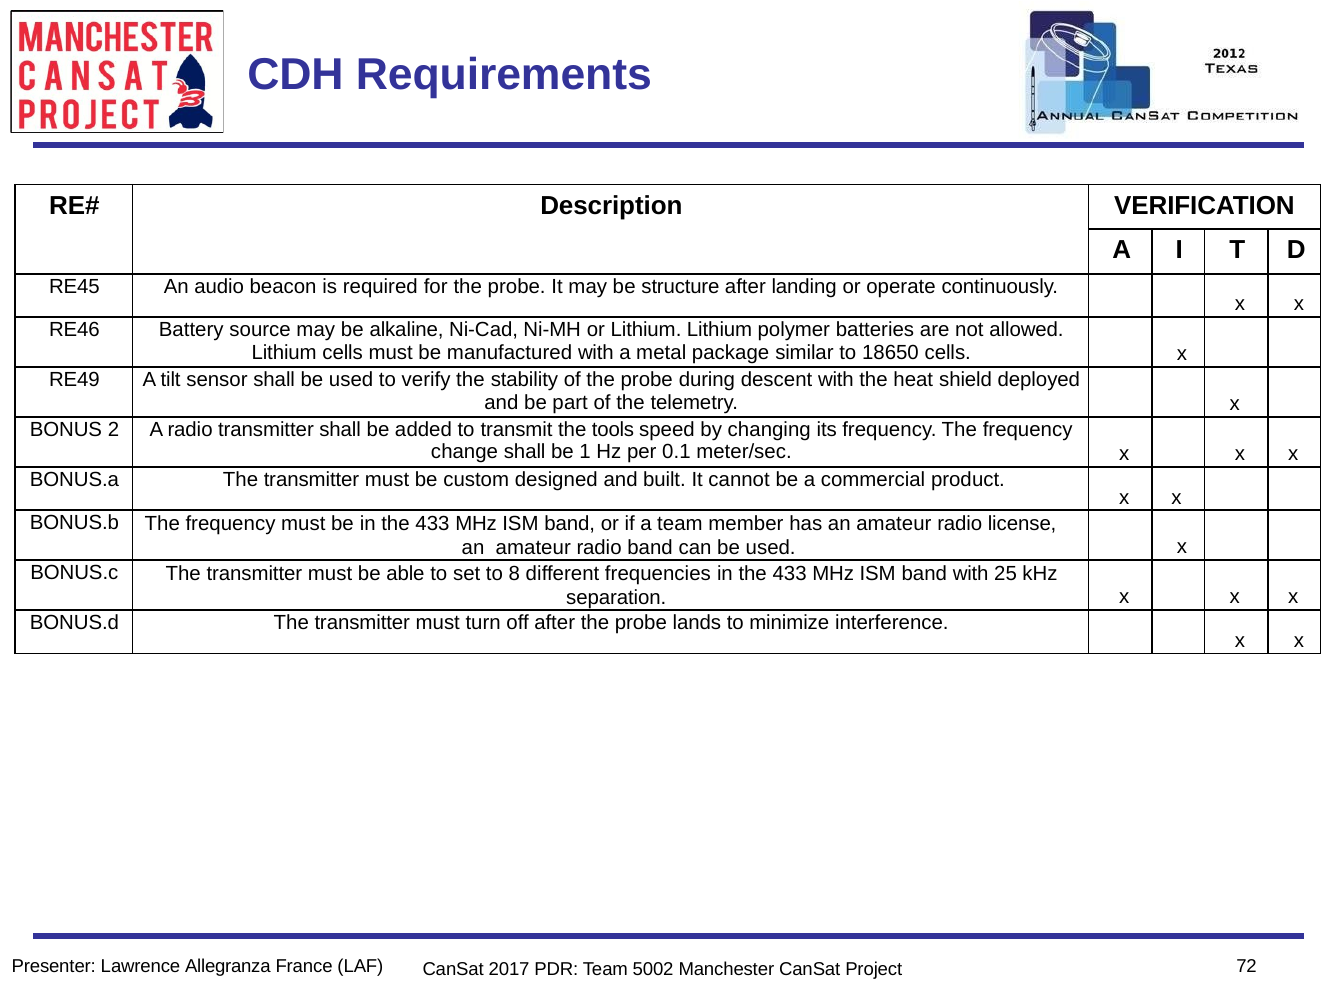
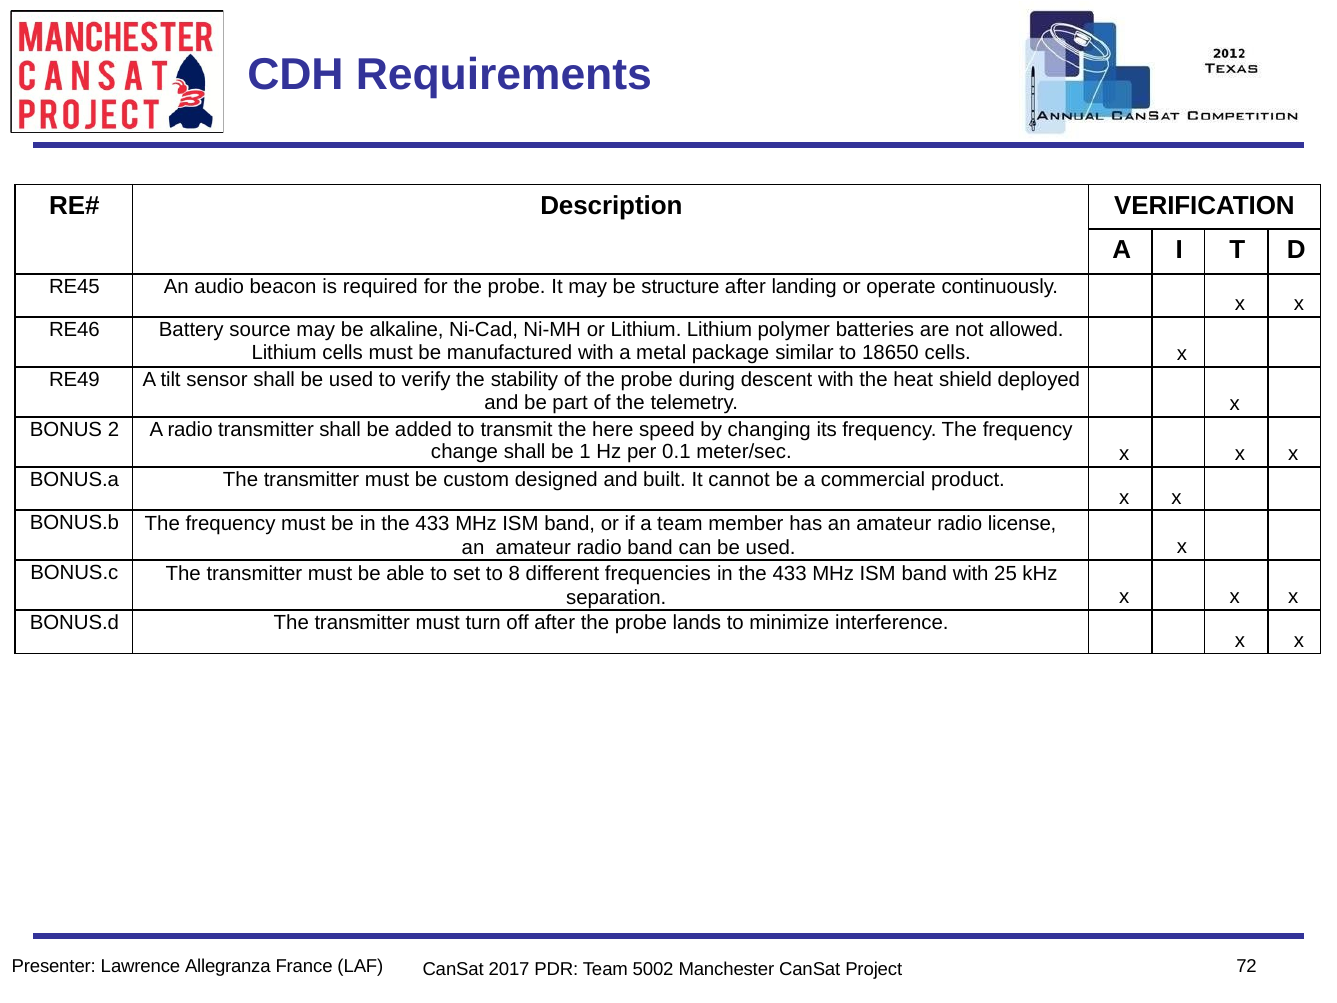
the tools: tools -> here
